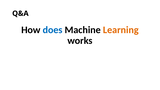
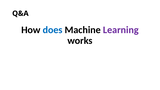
Learning colour: orange -> purple
